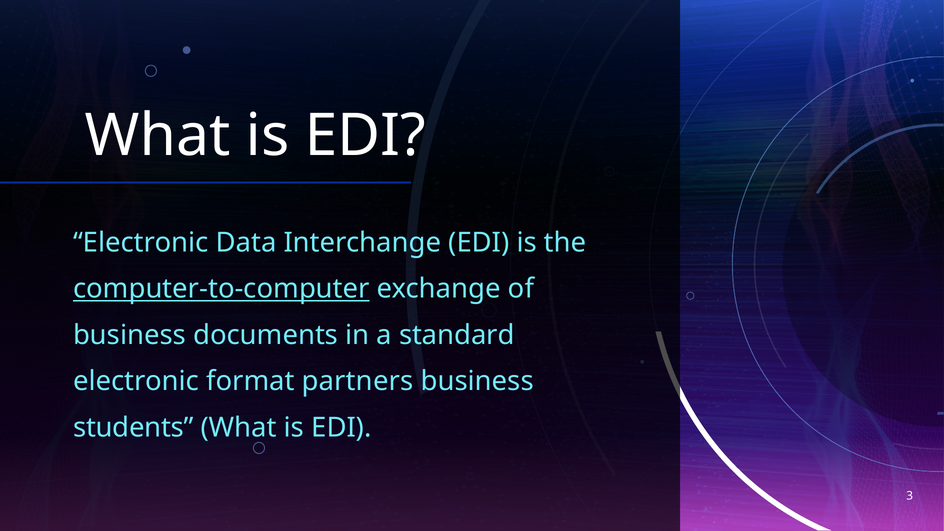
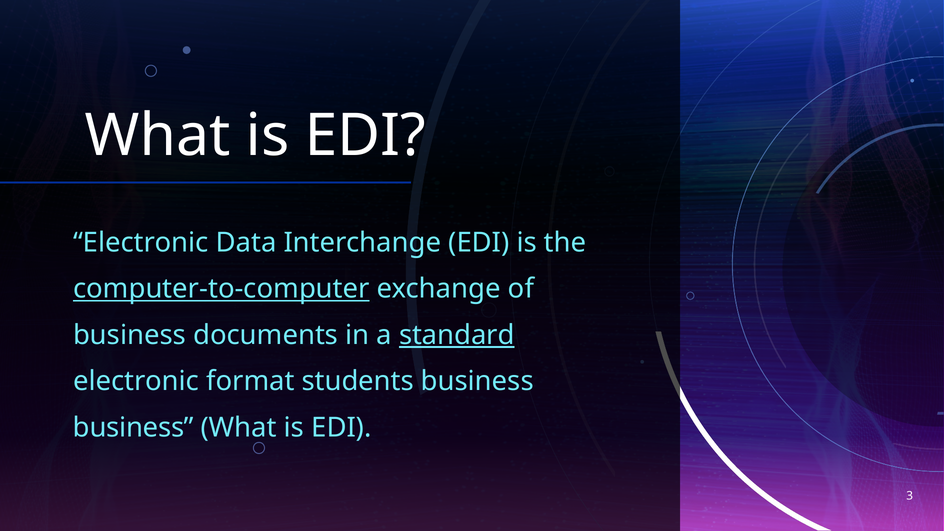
standard underline: none -> present
partners: partners -> students
students at (133, 428): students -> business
